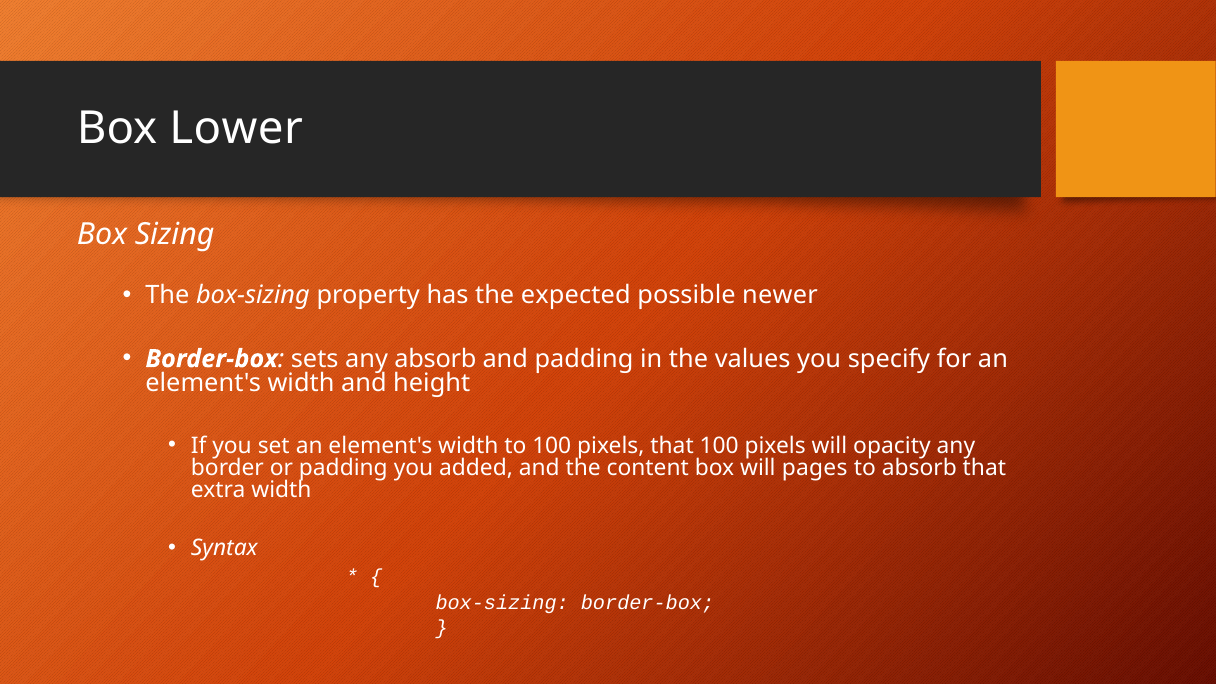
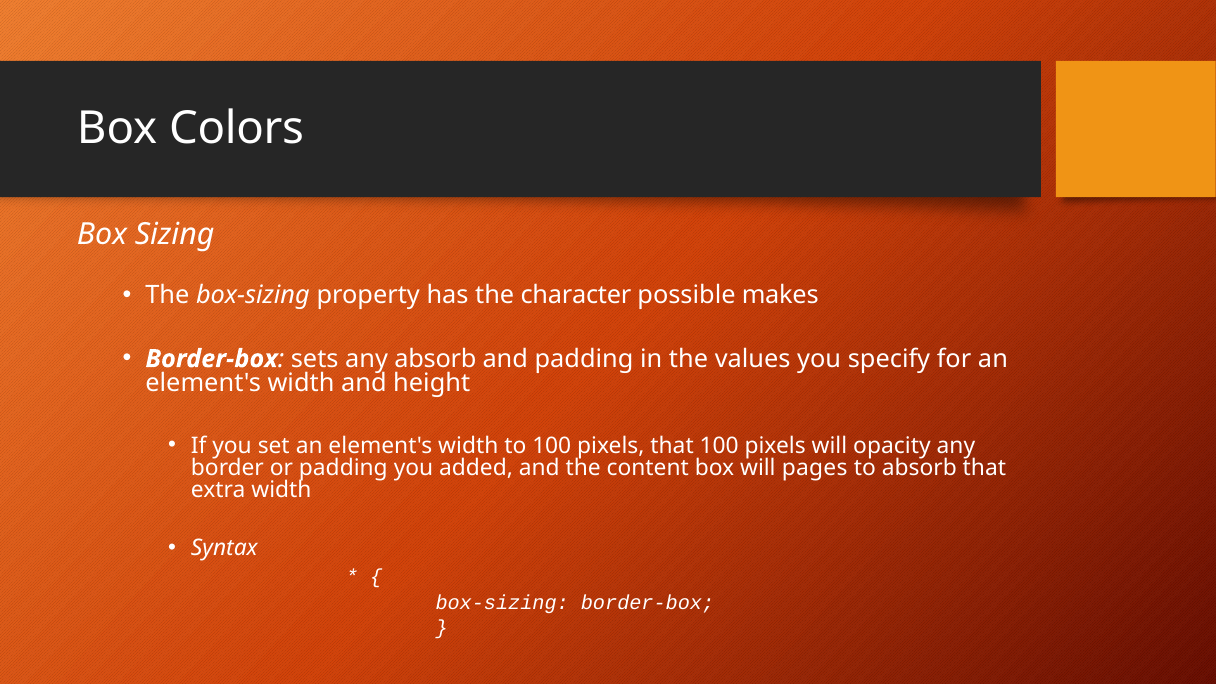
Lower: Lower -> Colors
expected: expected -> character
newer: newer -> makes
